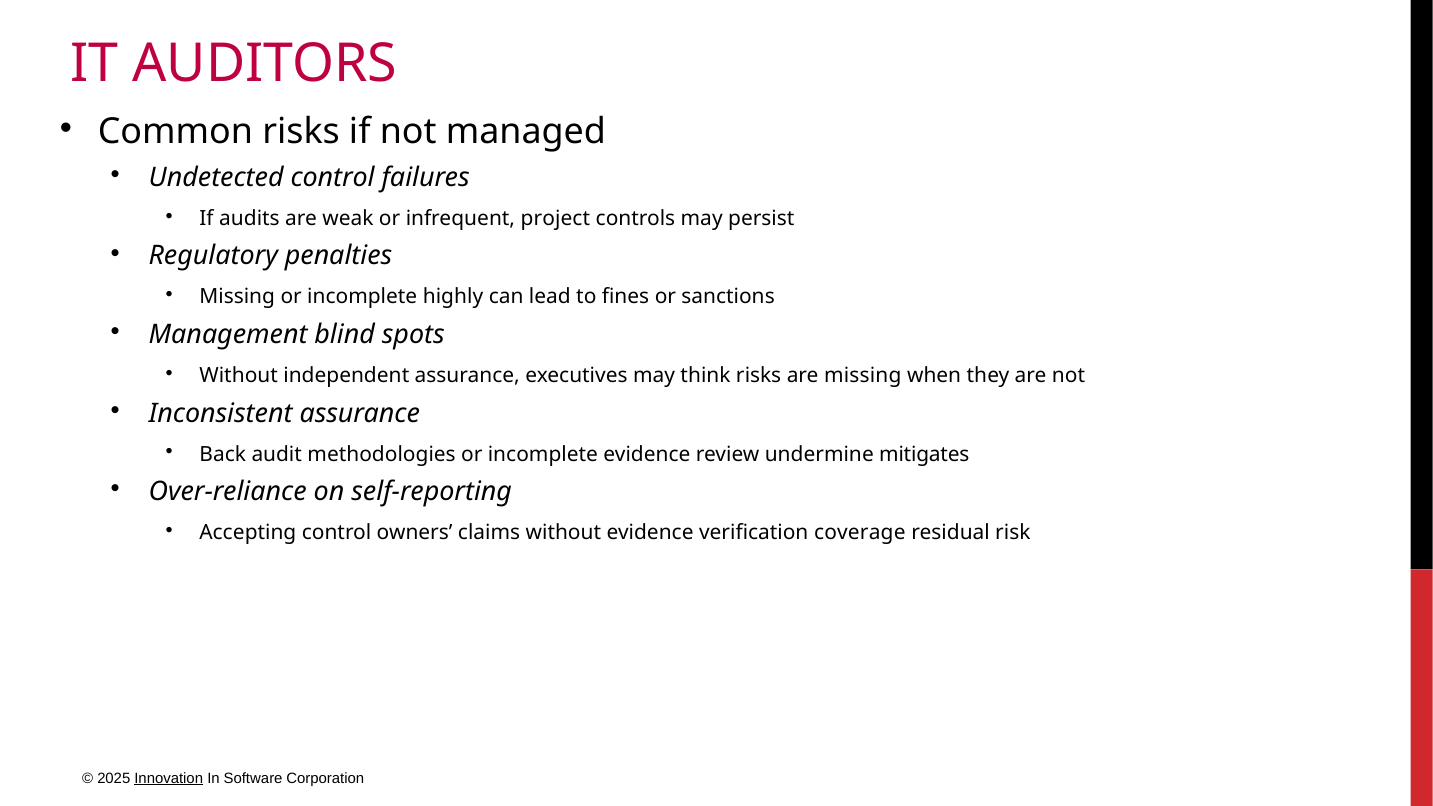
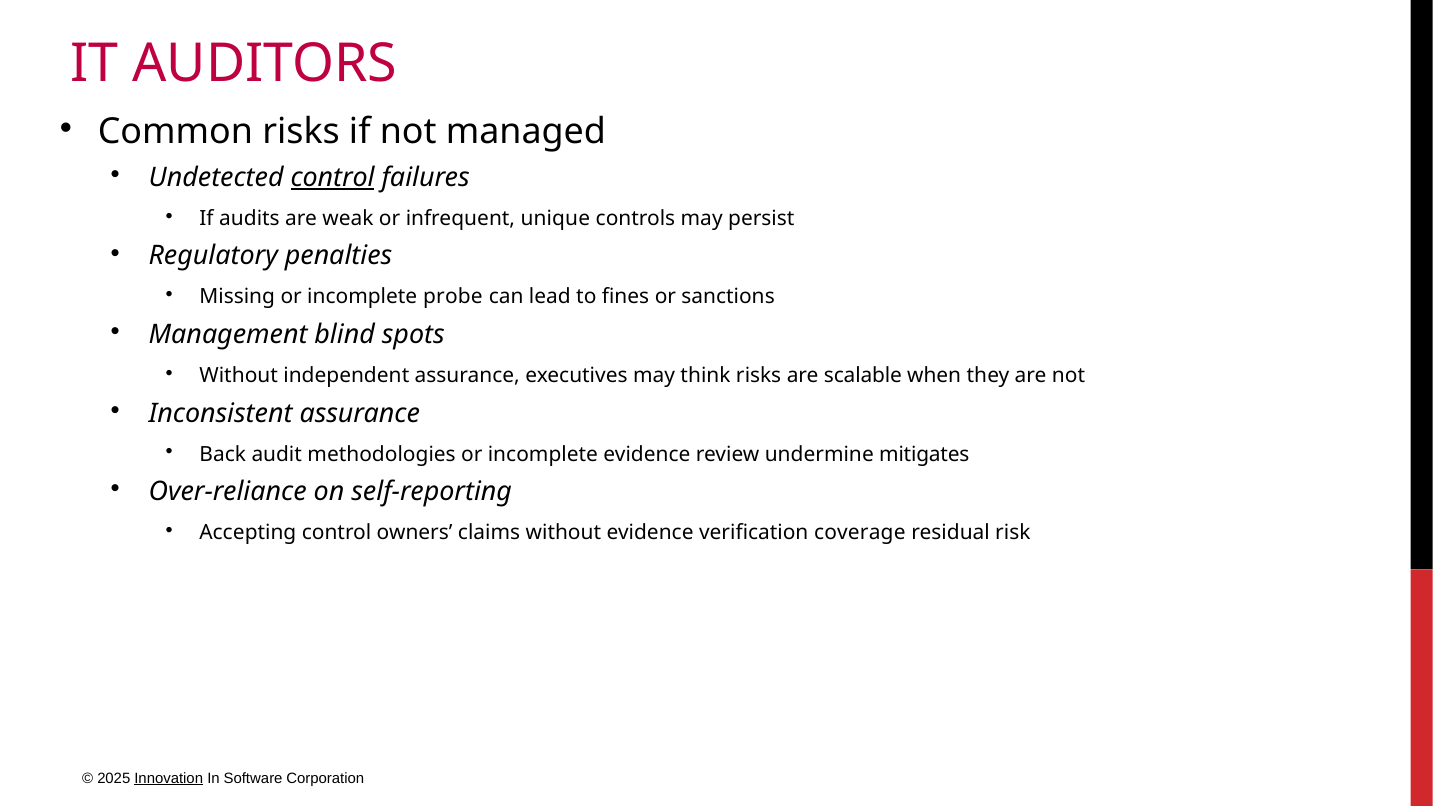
control at (333, 178) underline: none -> present
project: project -> unique
highly: highly -> probe
are missing: missing -> scalable
